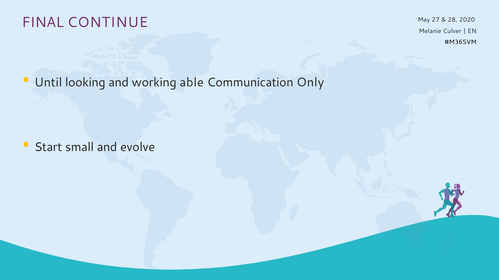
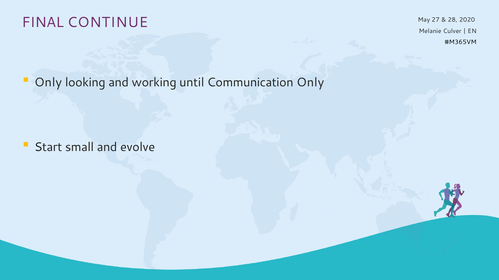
Until at (48, 83): Until -> Only
able: able -> until
